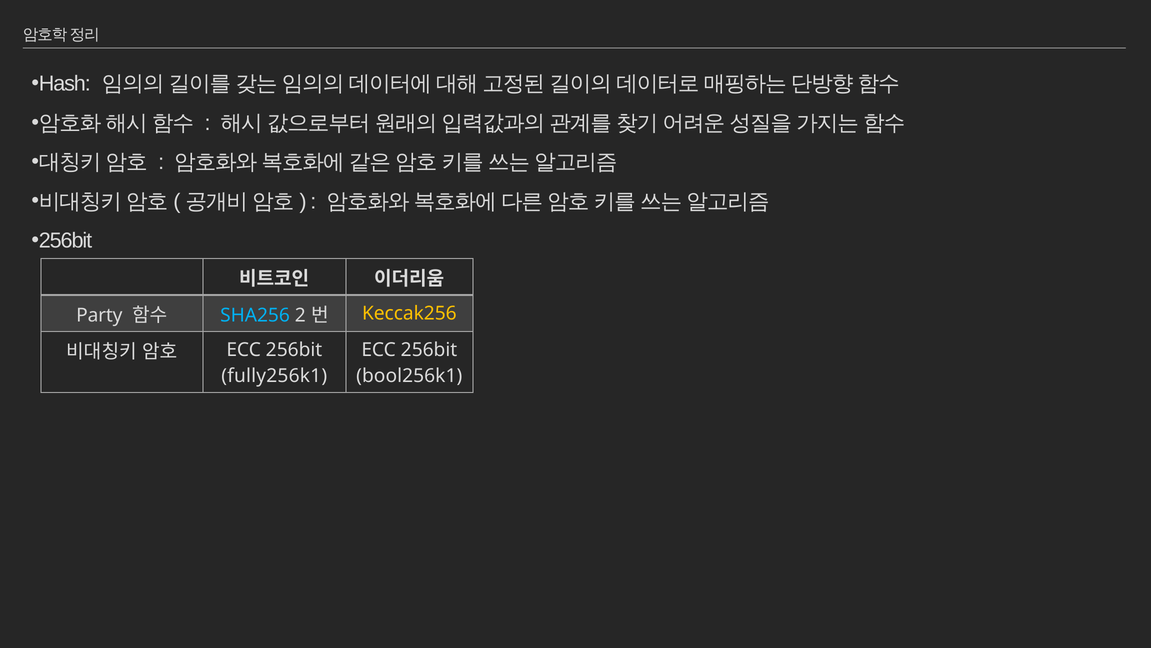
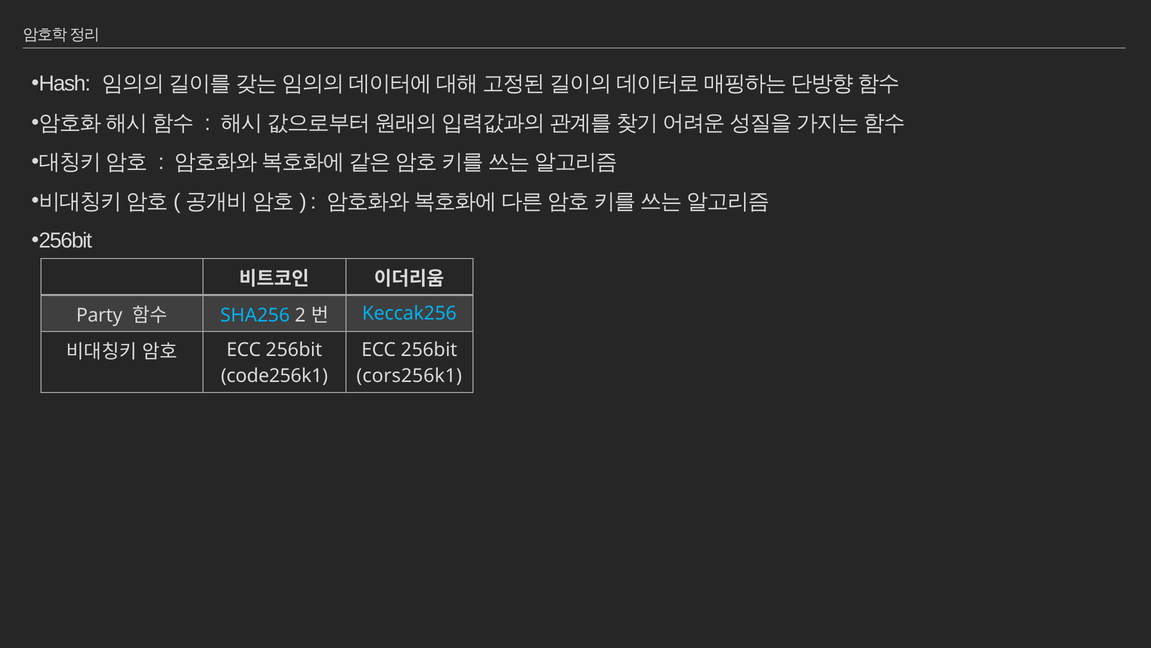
Keccak256 colour: yellow -> light blue
fully256k1: fully256k1 -> code256k1
bool256k1: bool256k1 -> cors256k1
